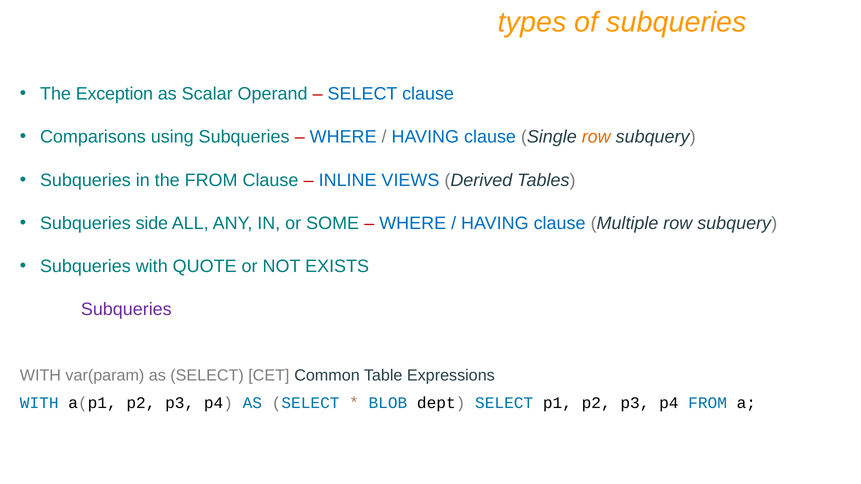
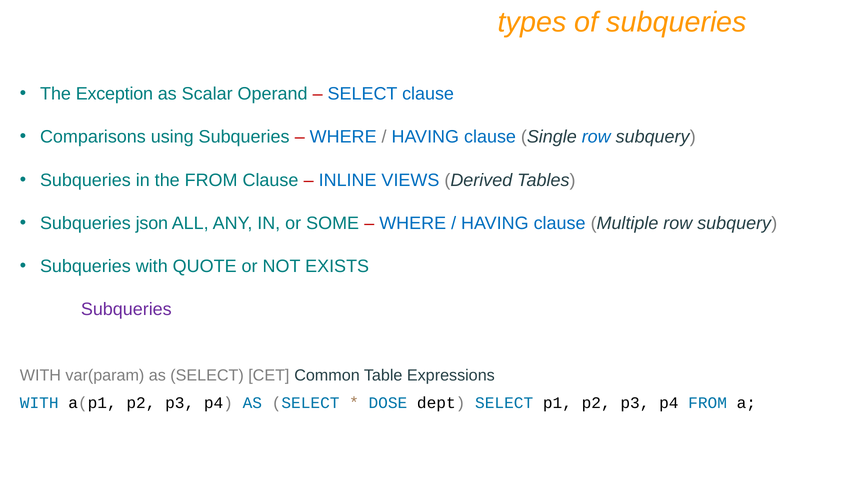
row at (596, 137) colour: orange -> blue
side: side -> json
BLOB: BLOB -> DOSE
